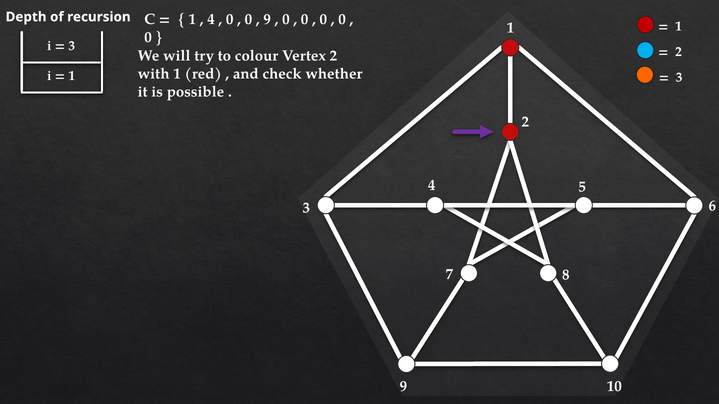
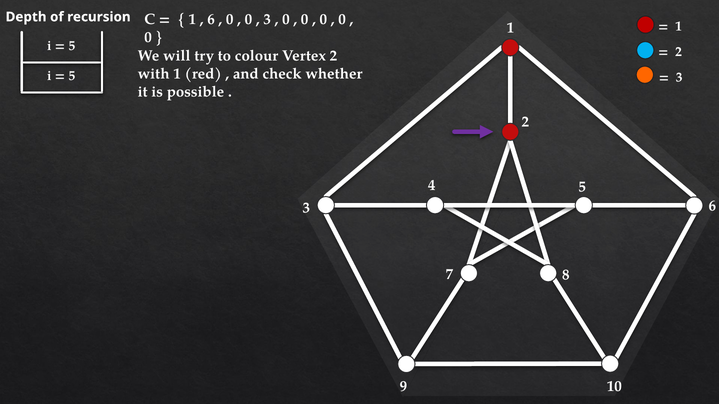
4 at (211, 19): 4 -> 6
9 at (267, 19): 9 -> 3
3 at (72, 46): 3 -> 5
1 at (72, 76): 1 -> 5
